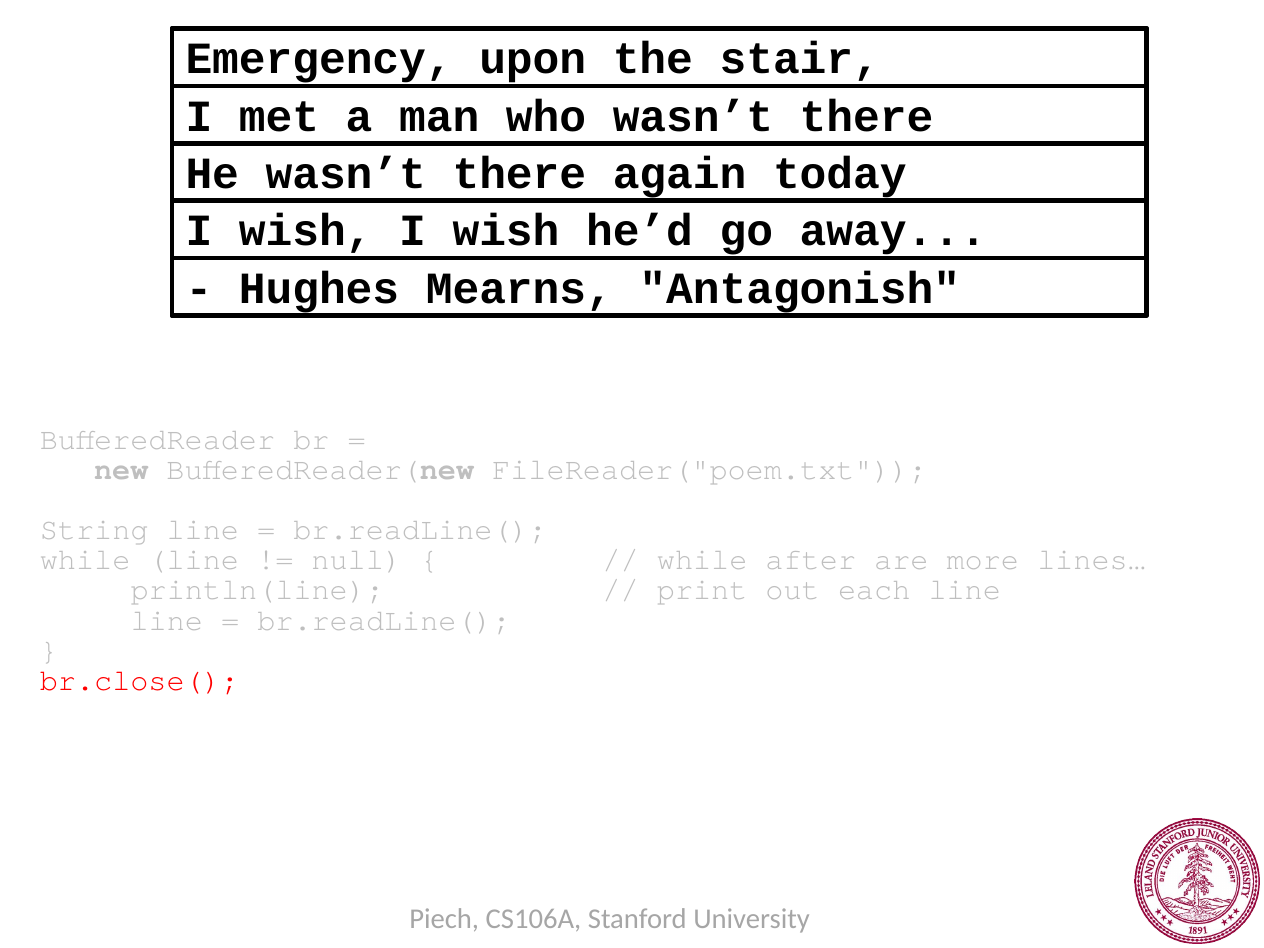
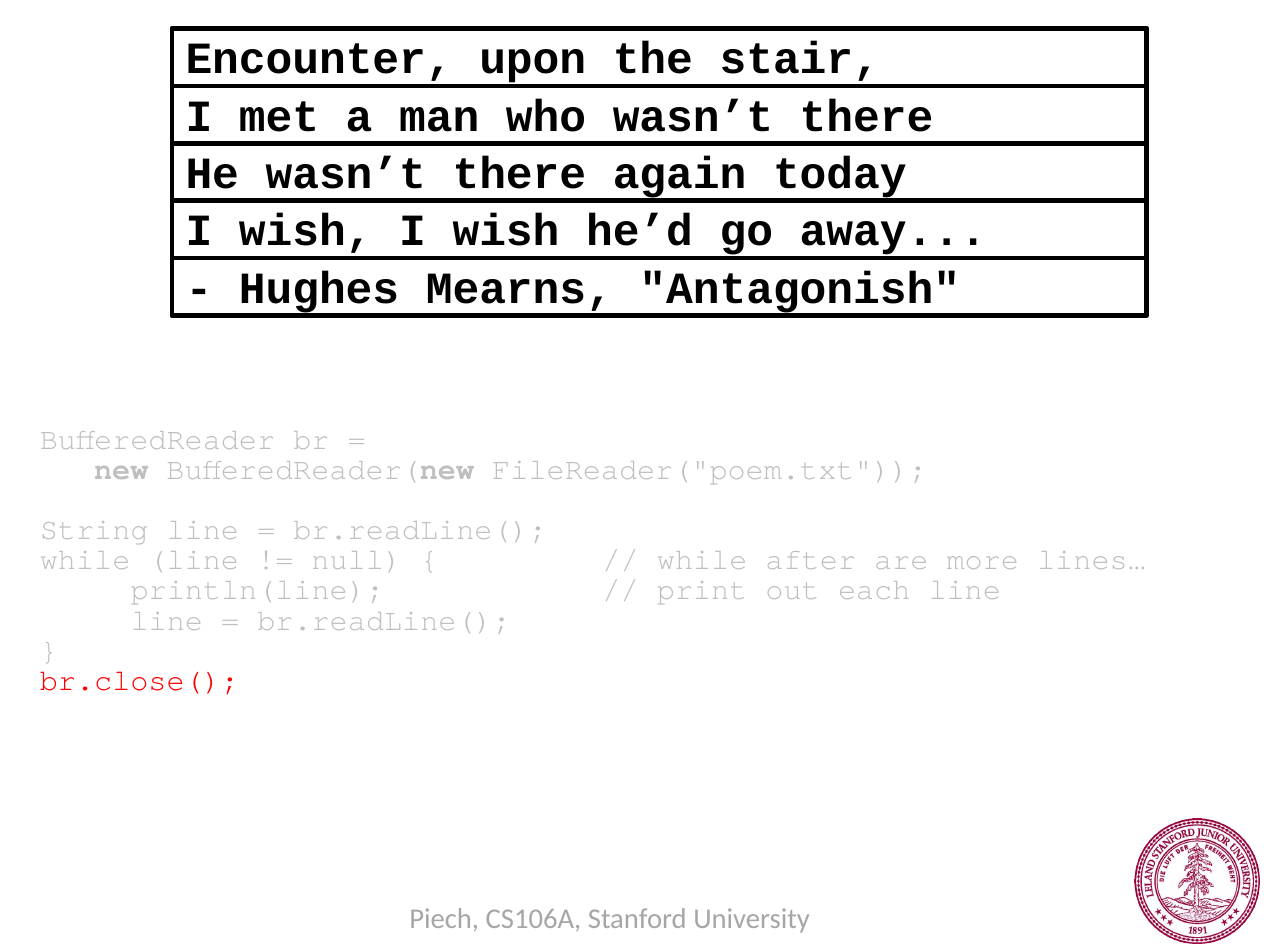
Emergency: Emergency -> Encounter
